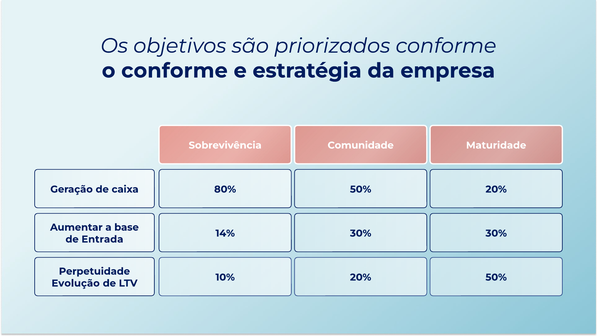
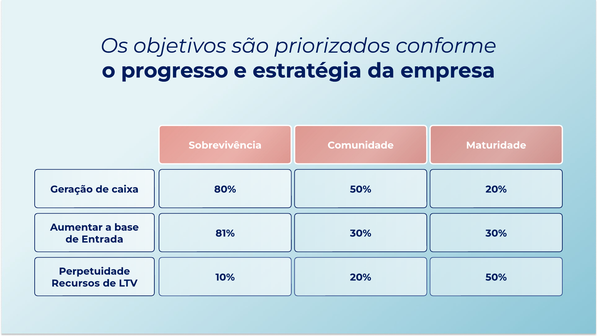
o conforme: conforme -> progresso
14%: 14% -> 81%
Evolução: Evolução -> Recursos
